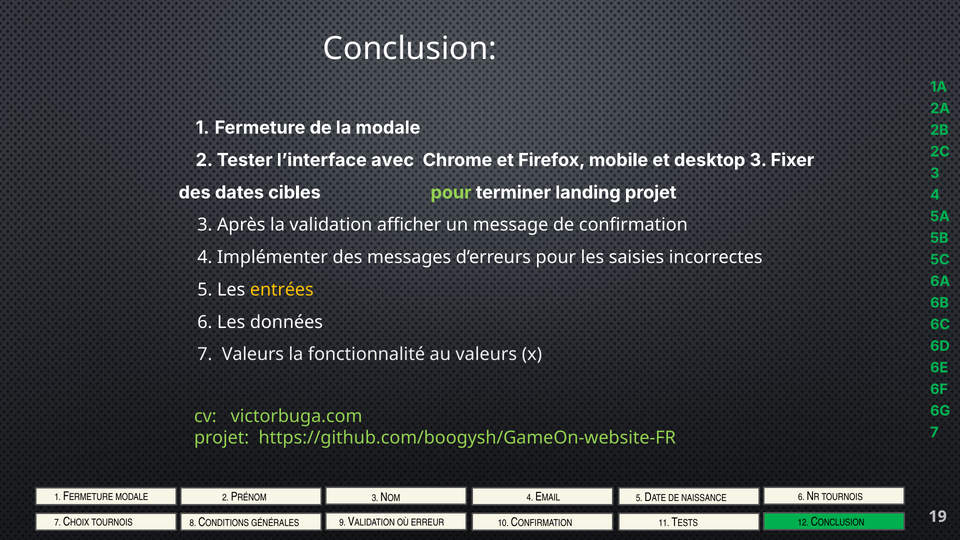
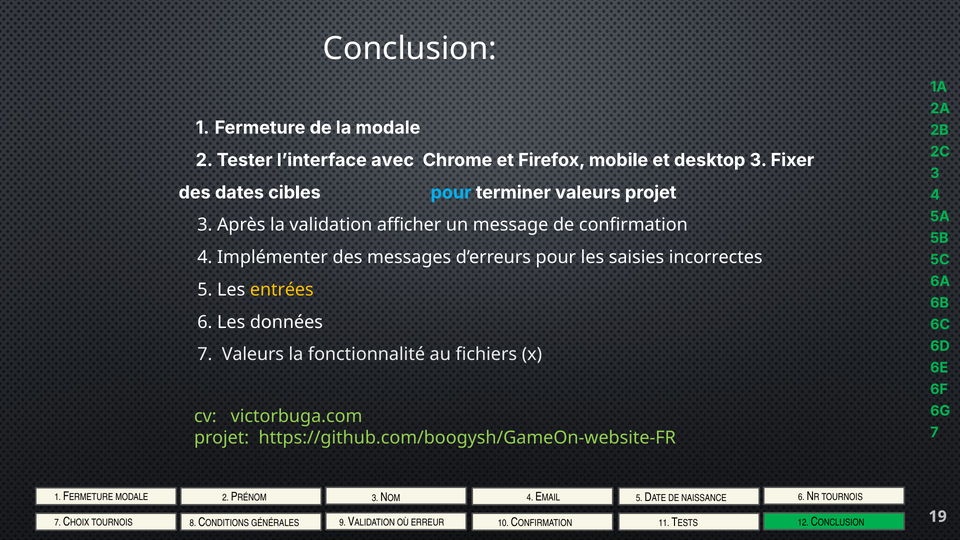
pour at (451, 193) colour: light green -> light blue
terminer landing: landing -> valeurs
au valeurs: valeurs -> fichiers
